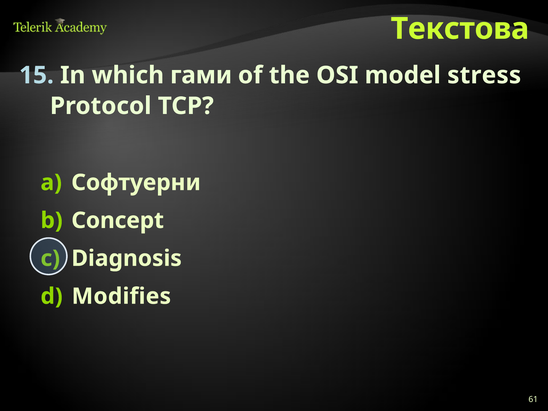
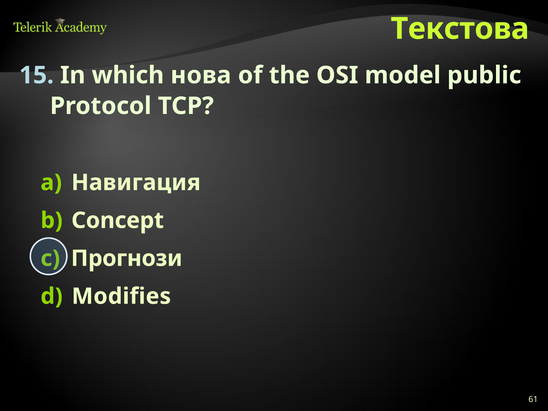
гами: гами -> нова
stress: stress -> public
Софтуерни: Софтуерни -> Навигация
Diagnosis: Diagnosis -> Прогнози
